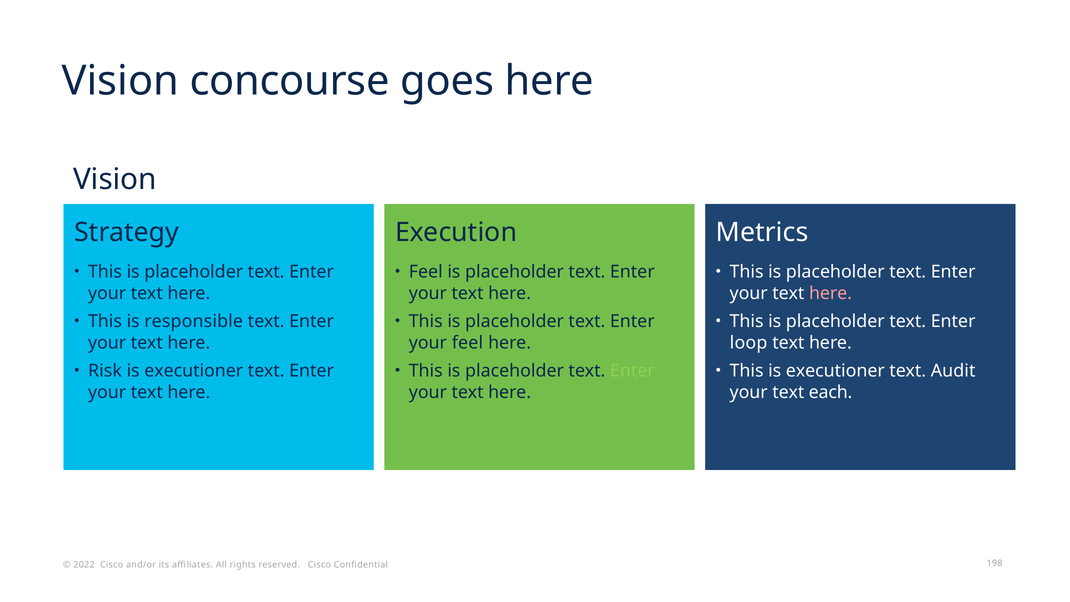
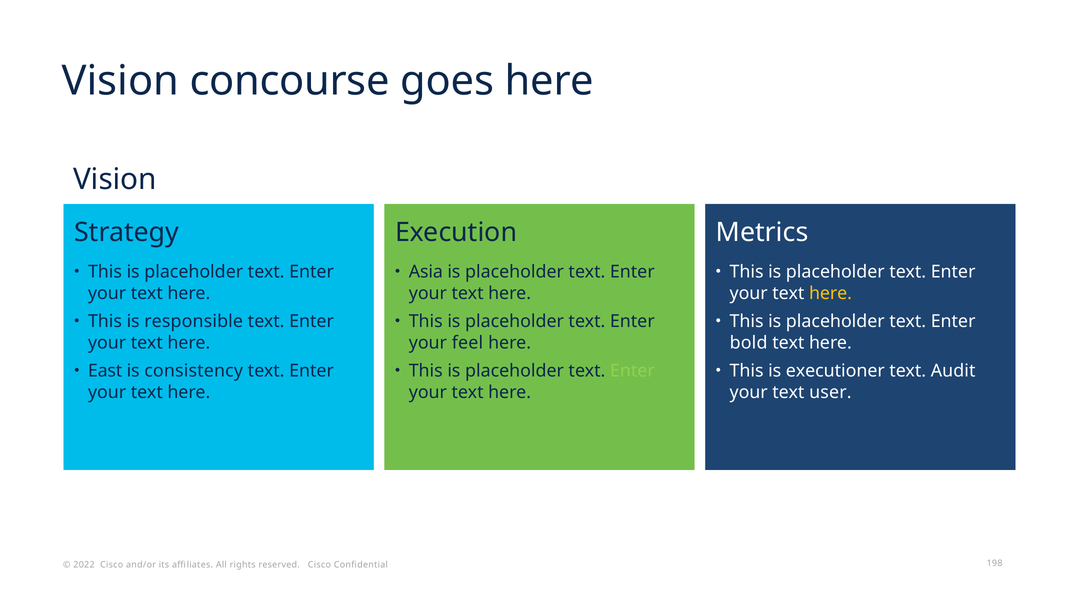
Feel at (426, 272): Feel -> Asia
here at (830, 293) colour: pink -> yellow
loop: loop -> bold
Risk: Risk -> East
executioner at (194, 371): executioner -> consistency
each: each -> user
